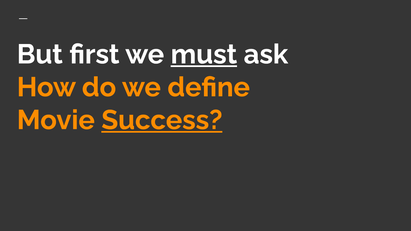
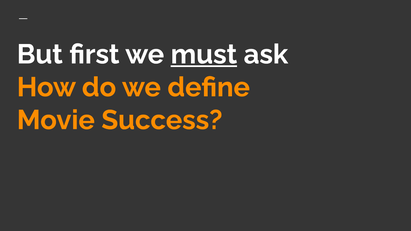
Success underline: present -> none
